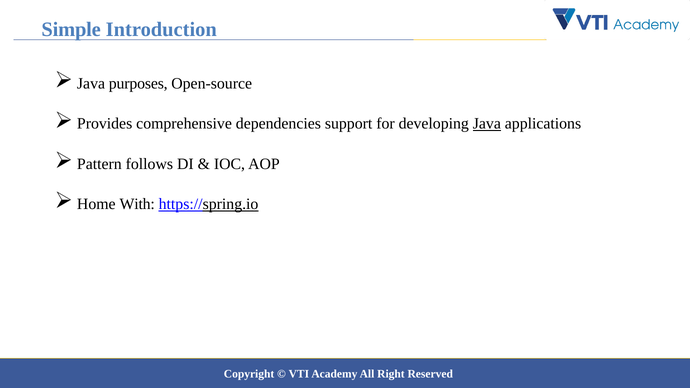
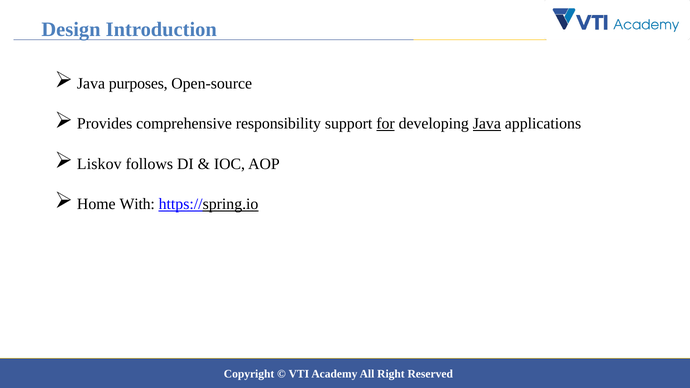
Simple: Simple -> Design
dependencies: dependencies -> responsibility
for underline: none -> present
Pattern: Pattern -> Liskov
